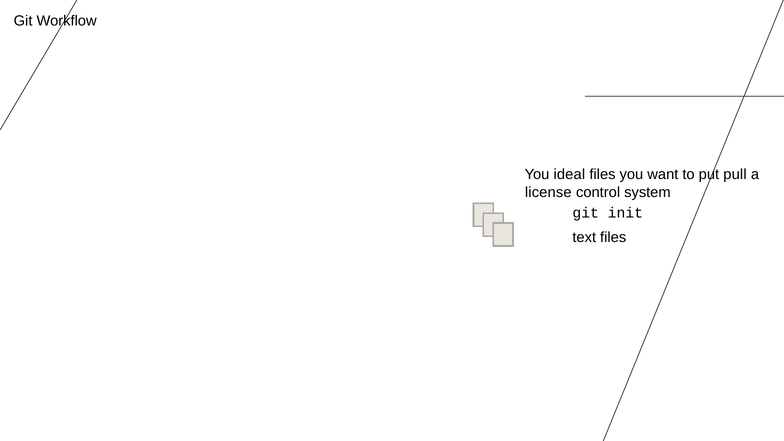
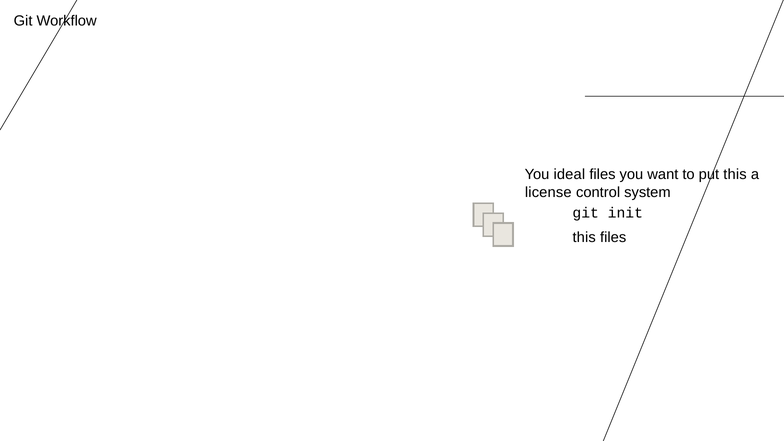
put pull: pull -> this
text at (584, 237): text -> this
